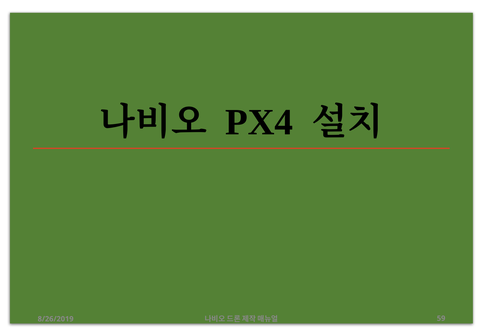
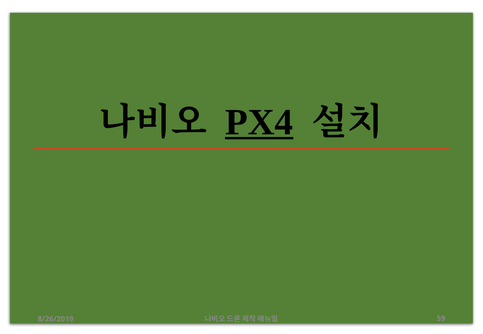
PX4 underline: none -> present
